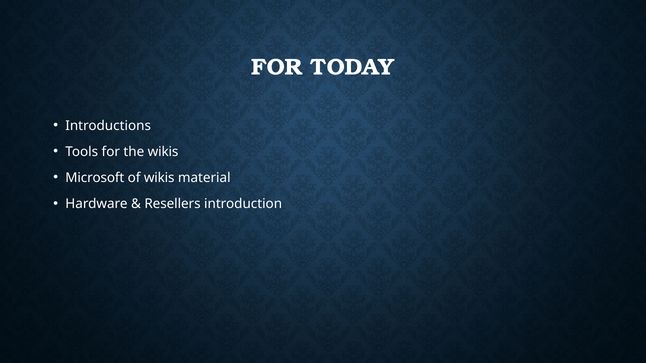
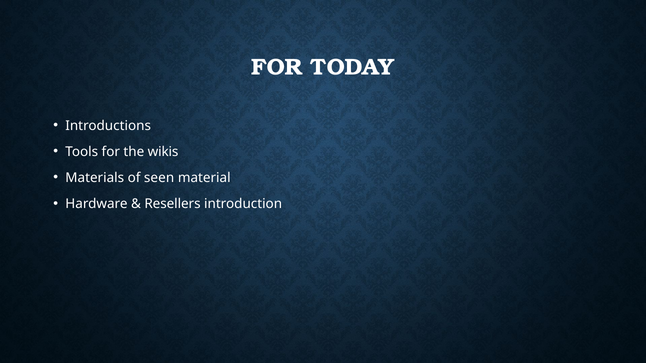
Microsoft: Microsoft -> Materials
of wikis: wikis -> seen
